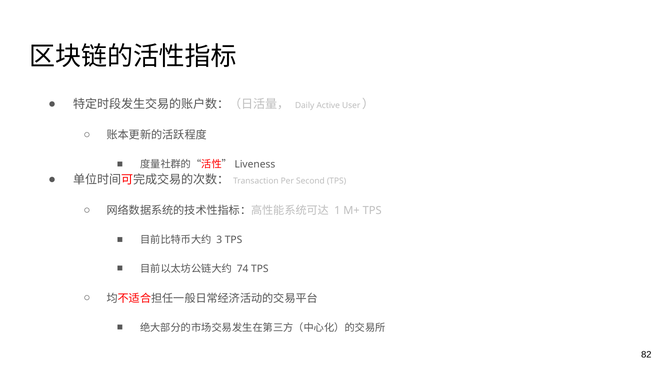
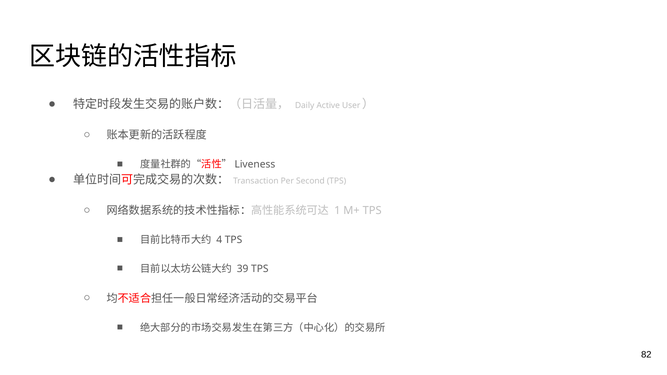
3: 3 -> 4
74: 74 -> 39
